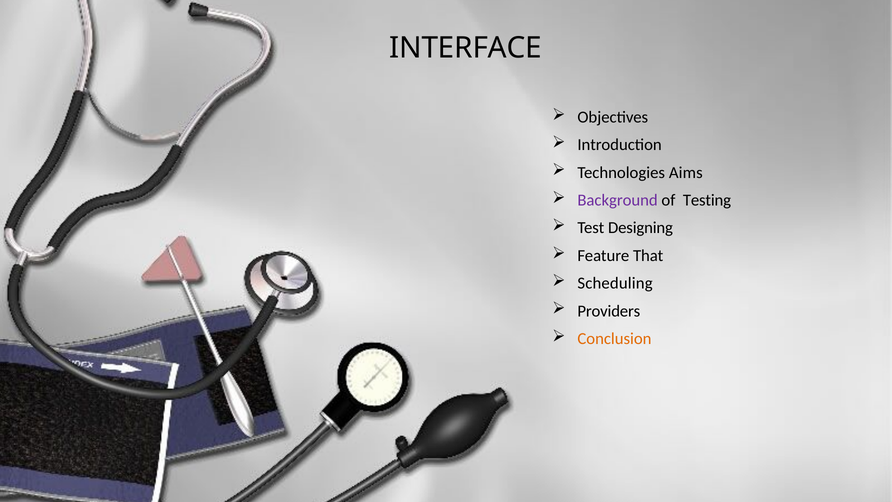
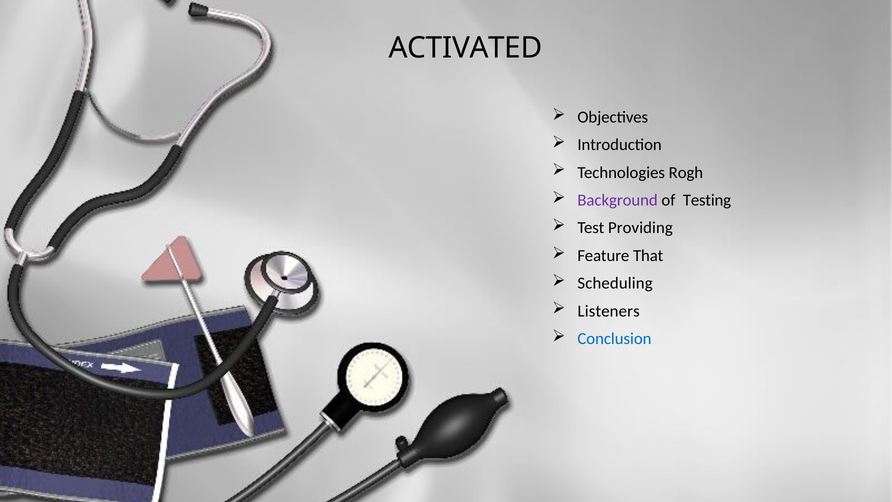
INTERFACE: INTERFACE -> ACTIVATED
Aims: Aims -> Rogh
Designing: Designing -> Providing
Providers: Providers -> Listeners
Conclusion colour: orange -> blue
